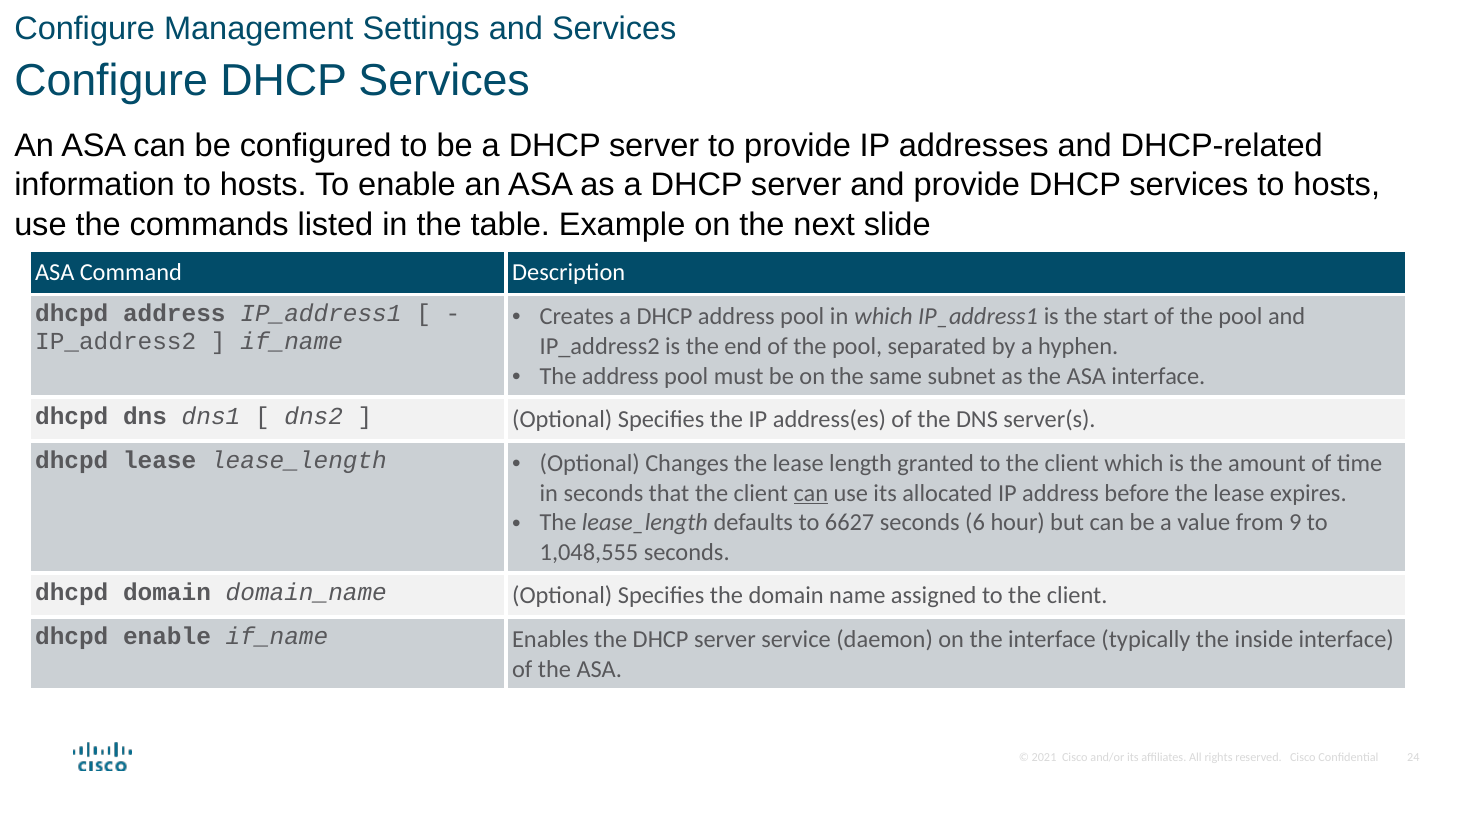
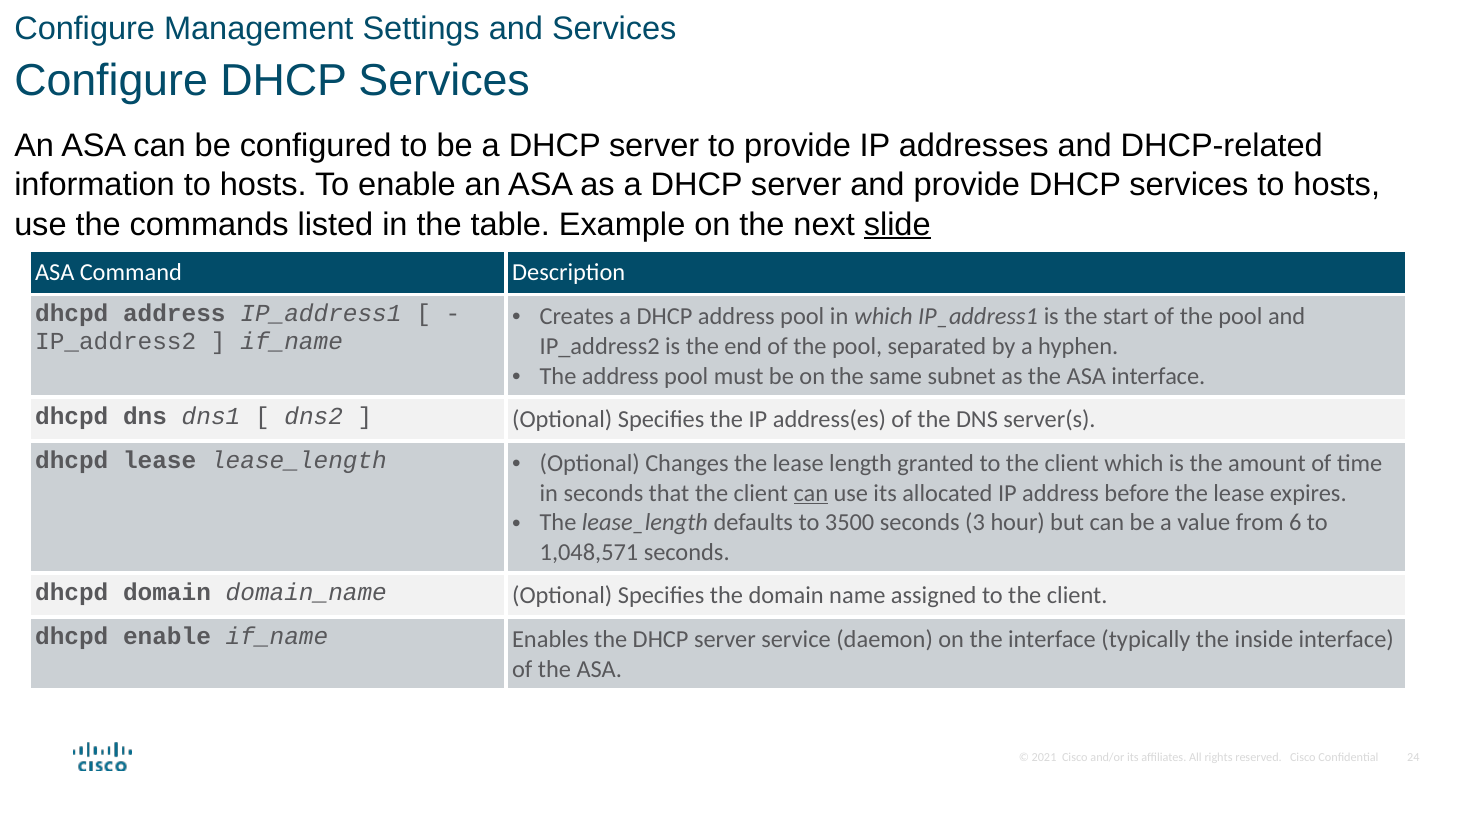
slide underline: none -> present
6627: 6627 -> 3500
6: 6 -> 3
9: 9 -> 6
1,048,555: 1,048,555 -> 1,048,571
